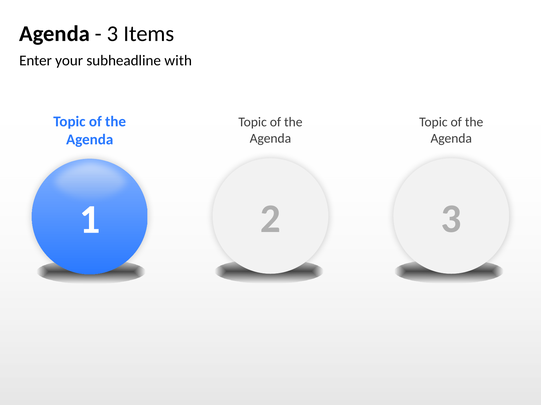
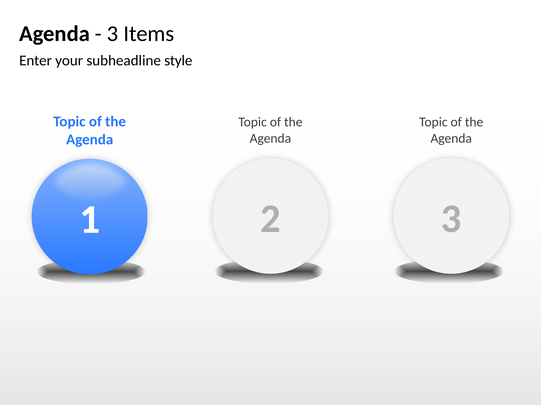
with: with -> style
